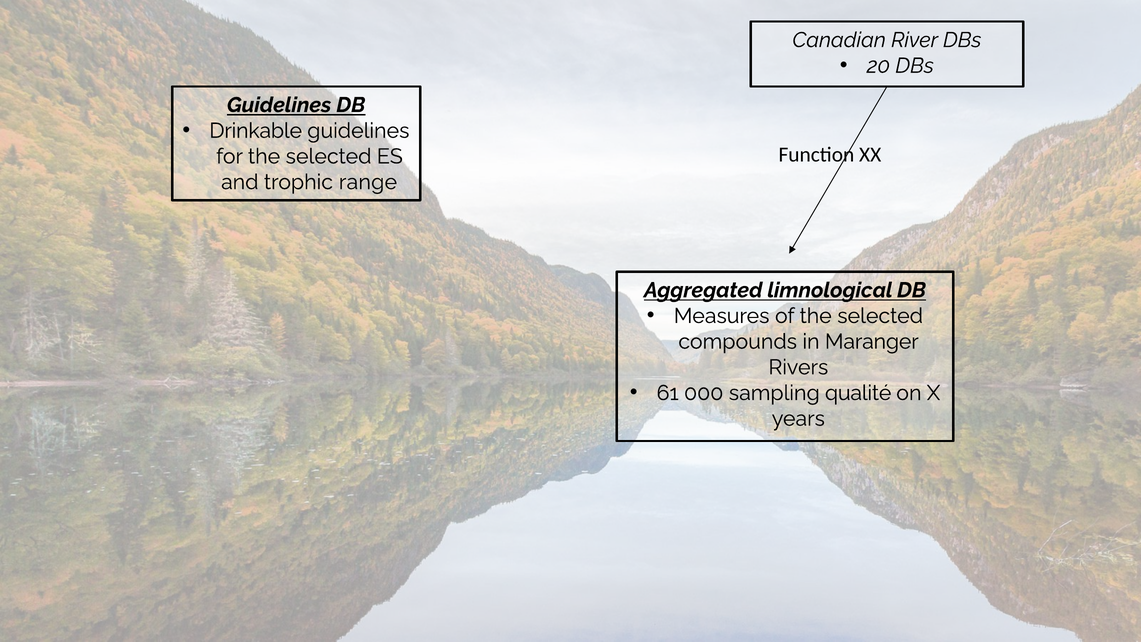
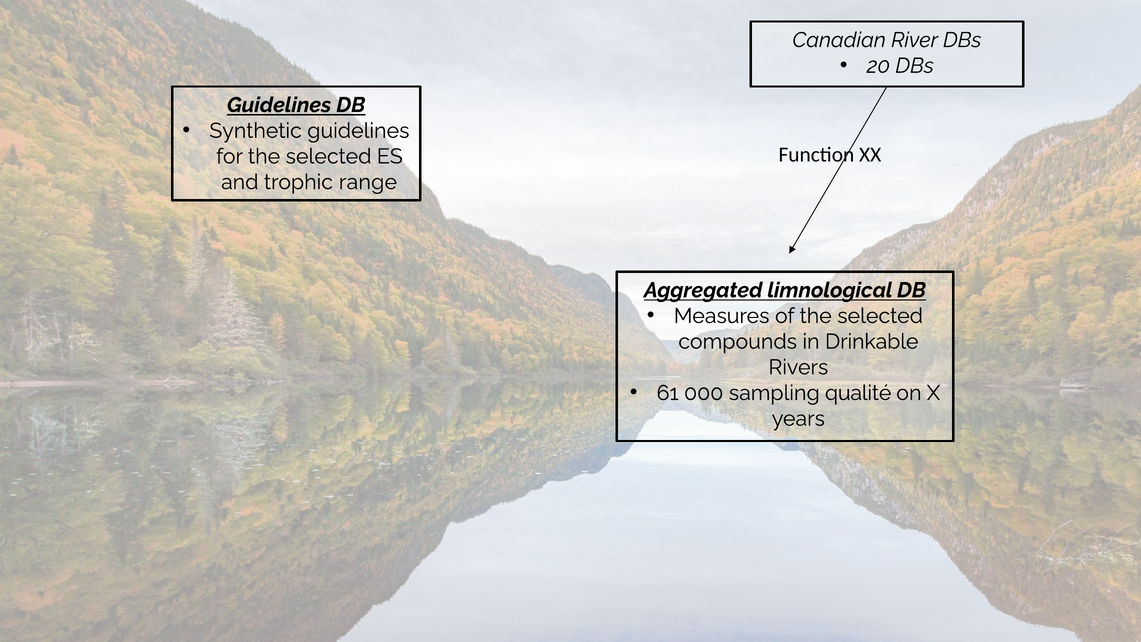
Drinkable: Drinkable -> Synthetic
Maranger: Maranger -> Drinkable
